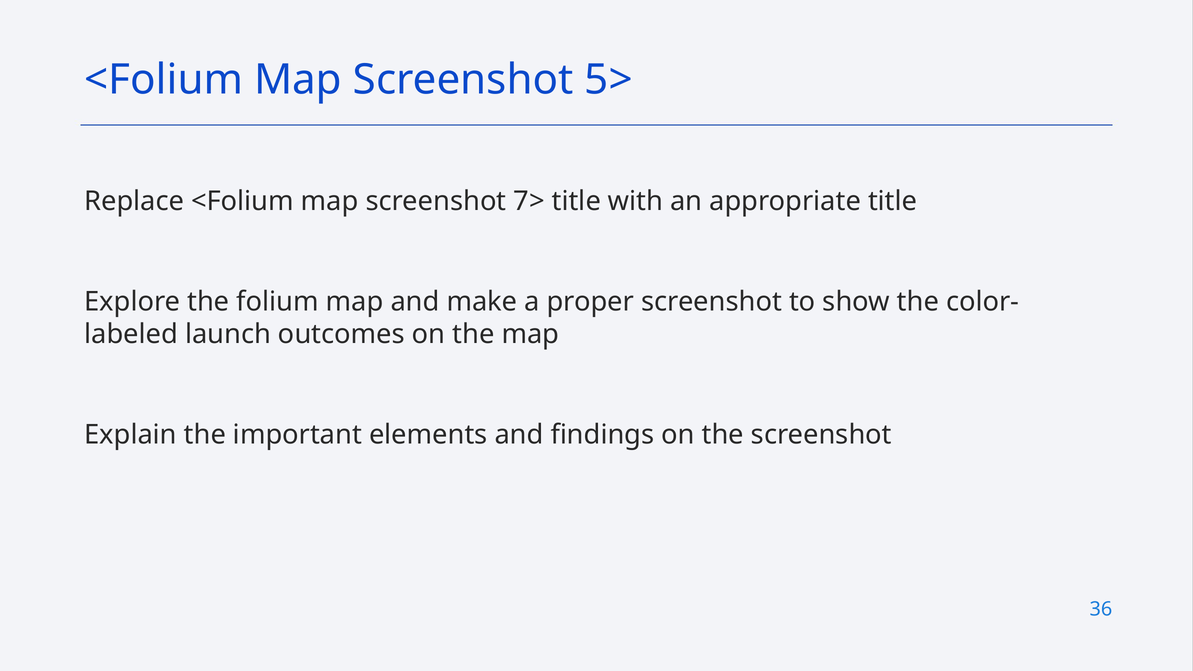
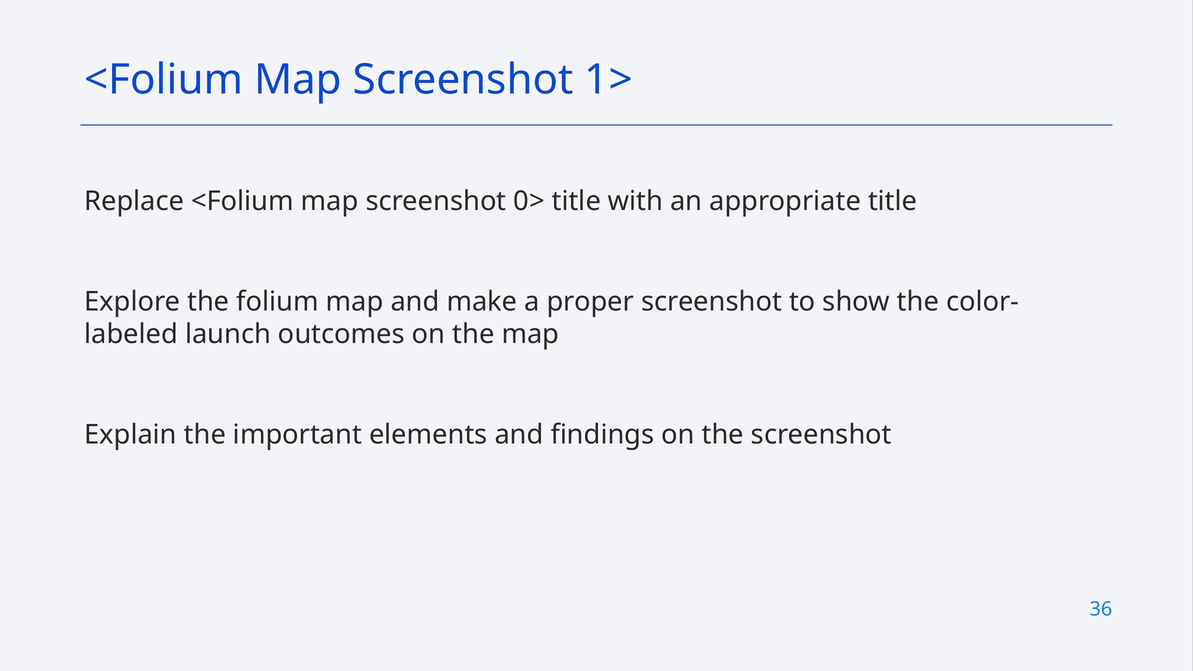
5>: 5> -> 1>
7>: 7> -> 0>
